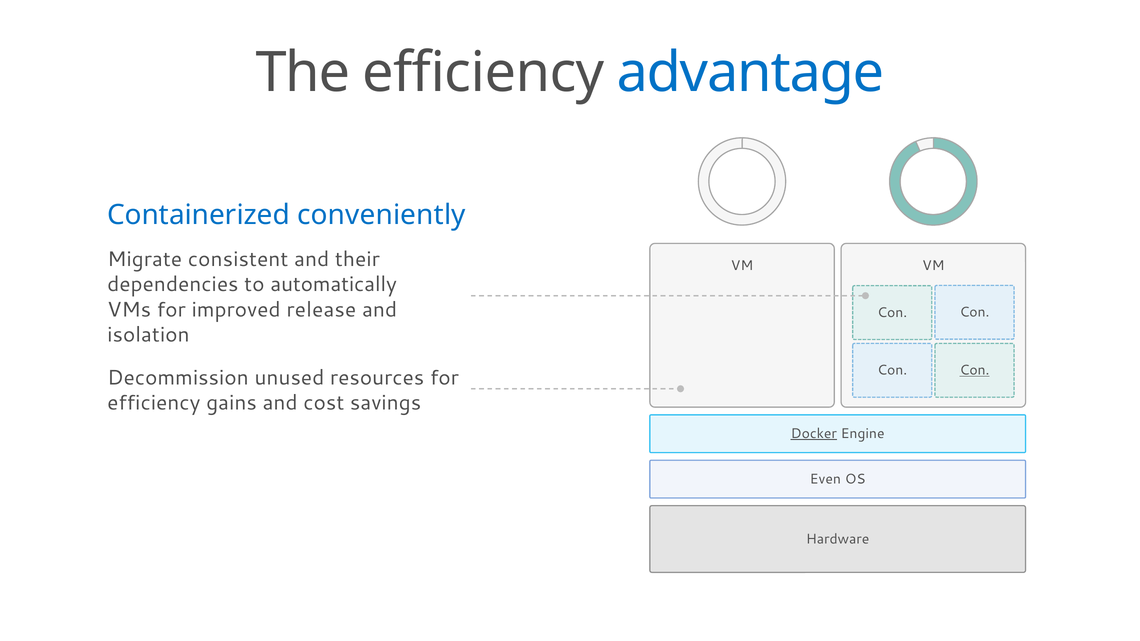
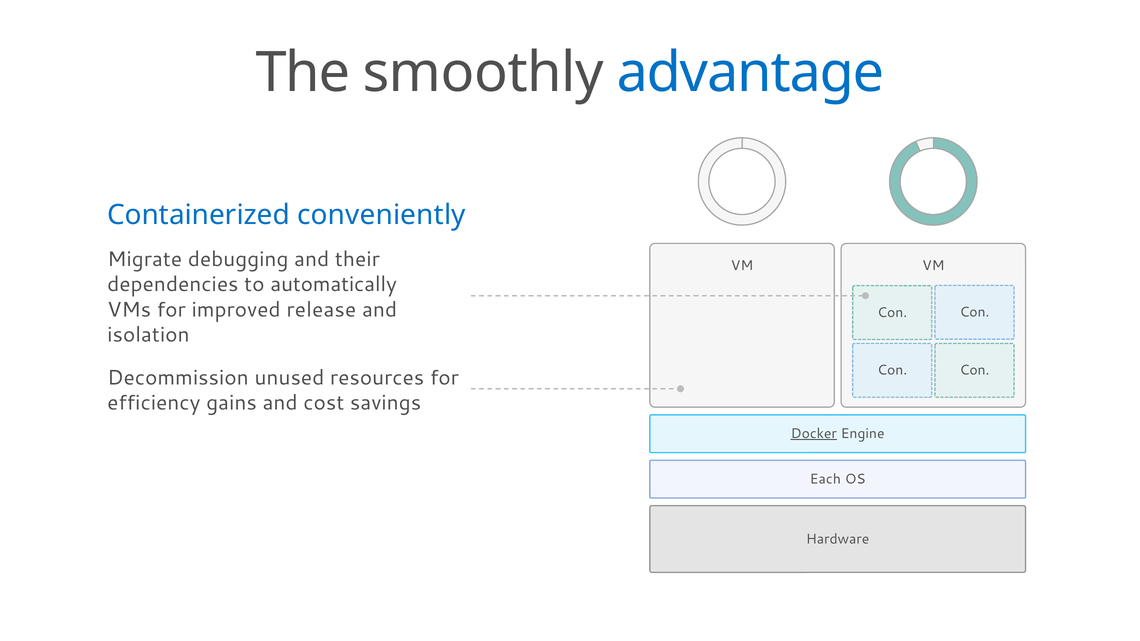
The efficiency: efficiency -> smoothly
consistent: consistent -> debugging
Con at (975, 370) underline: present -> none
Even: Even -> Each
